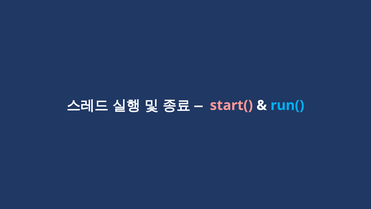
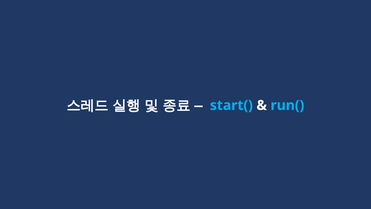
start( colour: pink -> light blue
